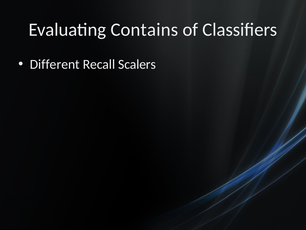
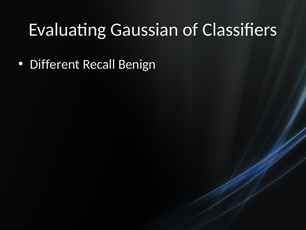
Contains: Contains -> Gaussian
Scalers: Scalers -> Benign
